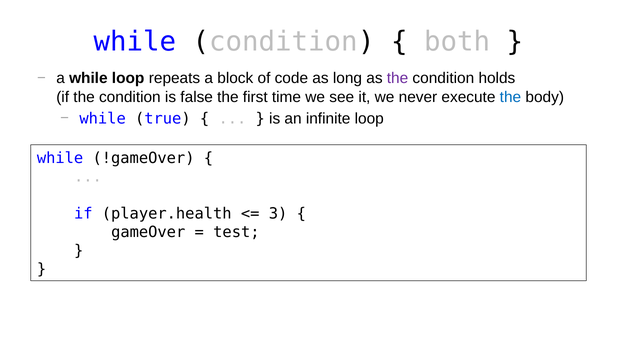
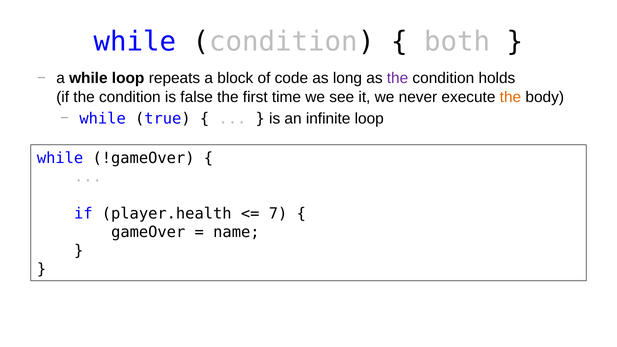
the at (510, 97) colour: blue -> orange
3: 3 -> 7
test: test -> name
